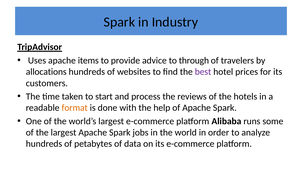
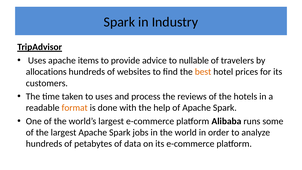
through: through -> nullable
best colour: purple -> orange
to start: start -> uses
